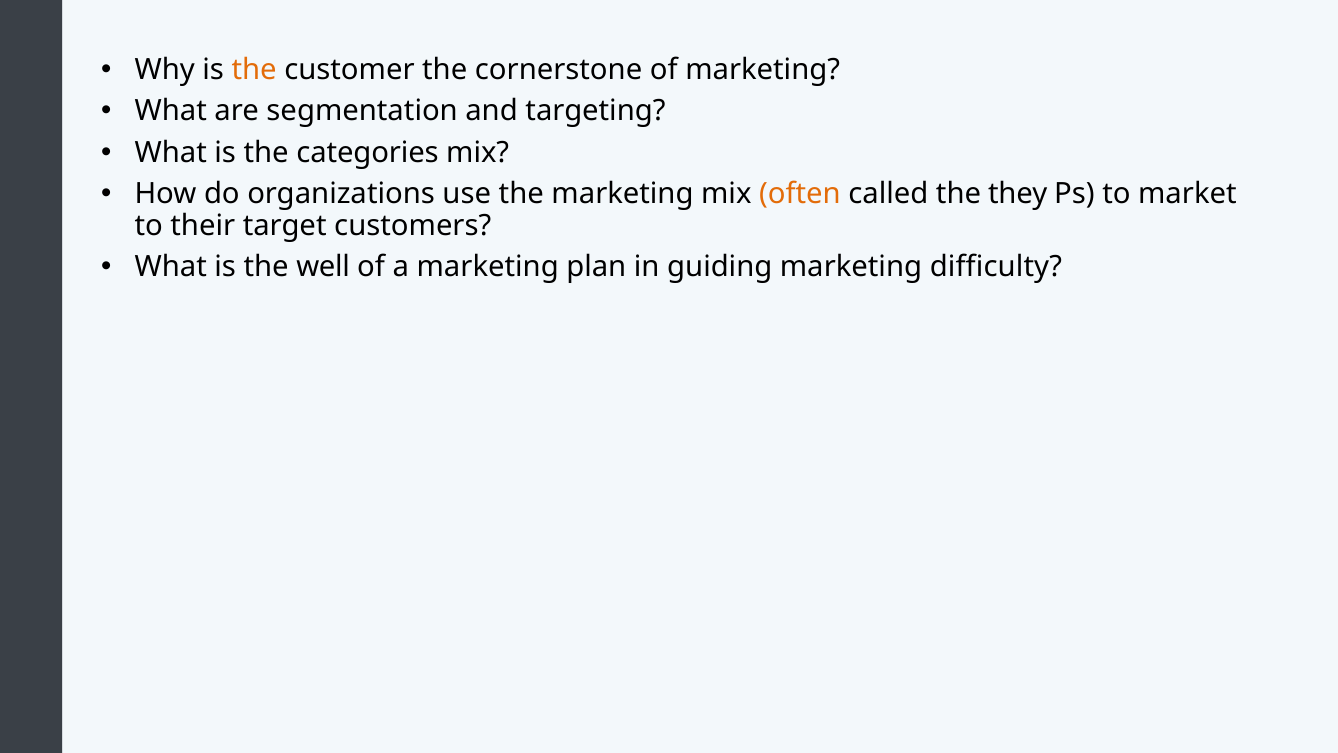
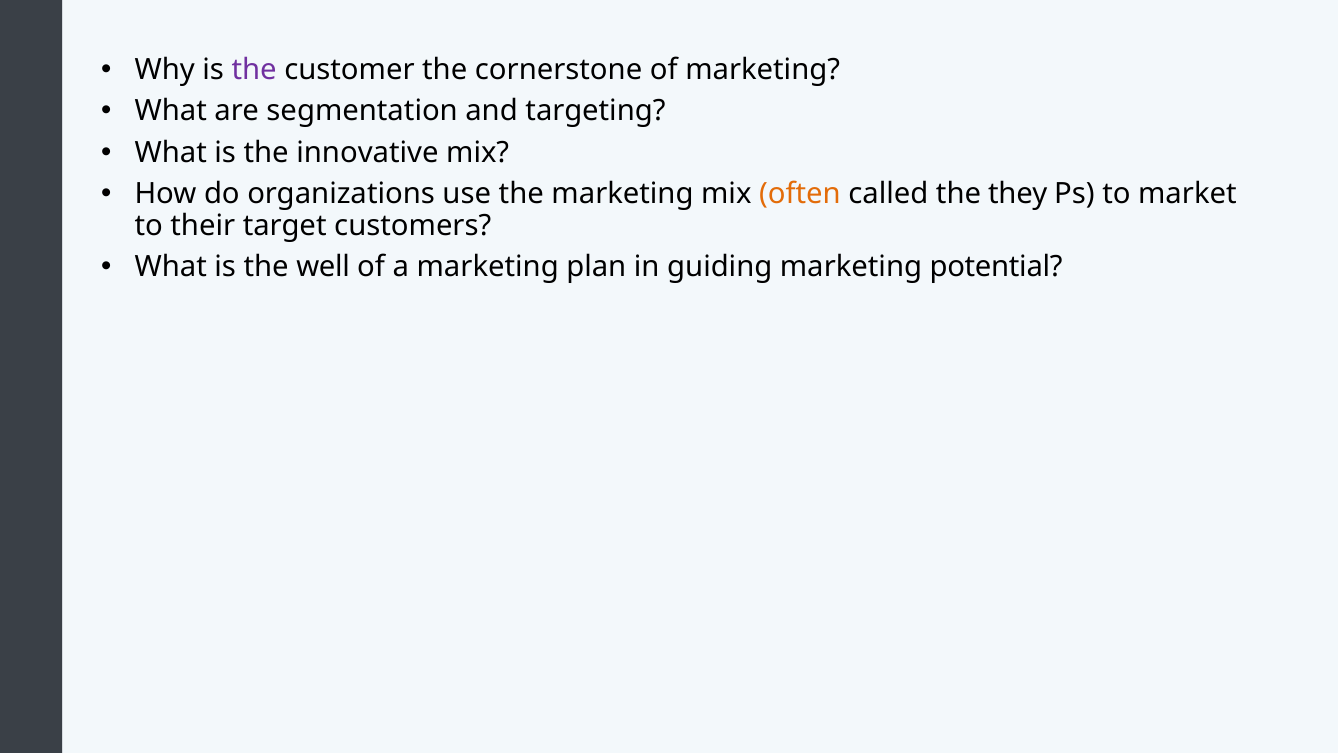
the at (254, 70) colour: orange -> purple
categories: categories -> innovative
difficulty: difficulty -> potential
